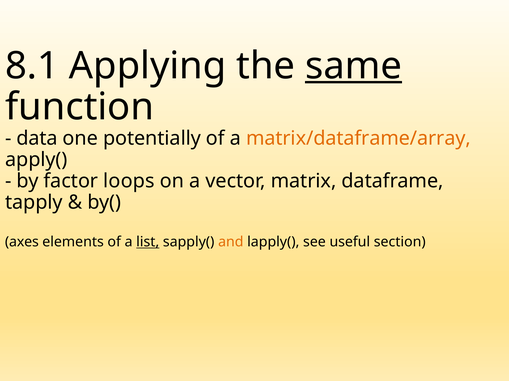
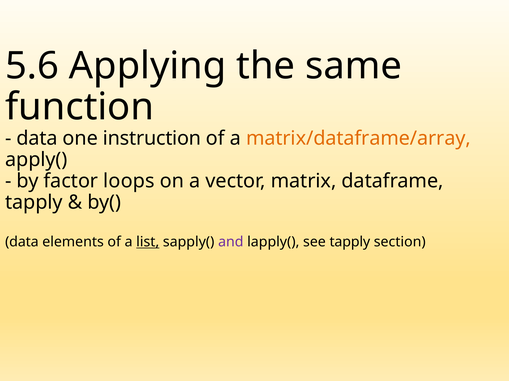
8.1: 8.1 -> 5.6
same underline: present -> none
potentially: potentially -> instruction
axes at (22, 242): axes -> data
and colour: orange -> purple
see useful: useful -> tapply
